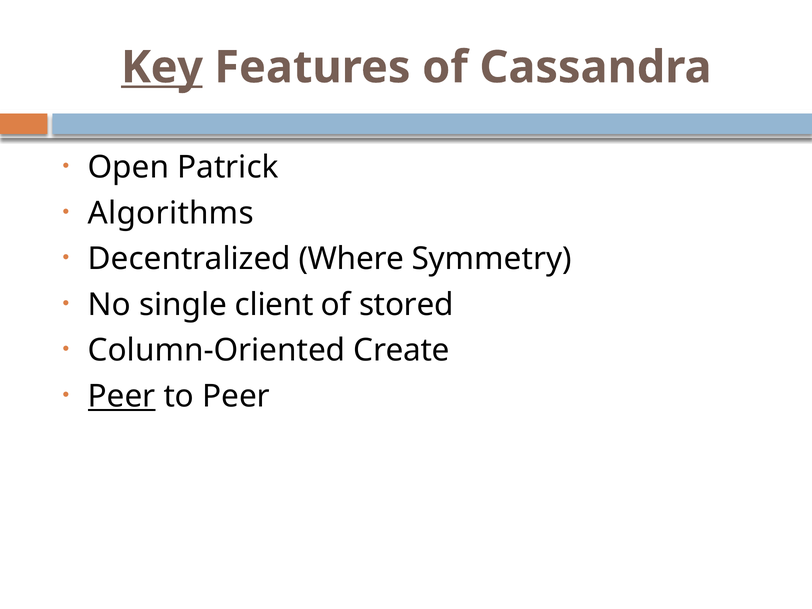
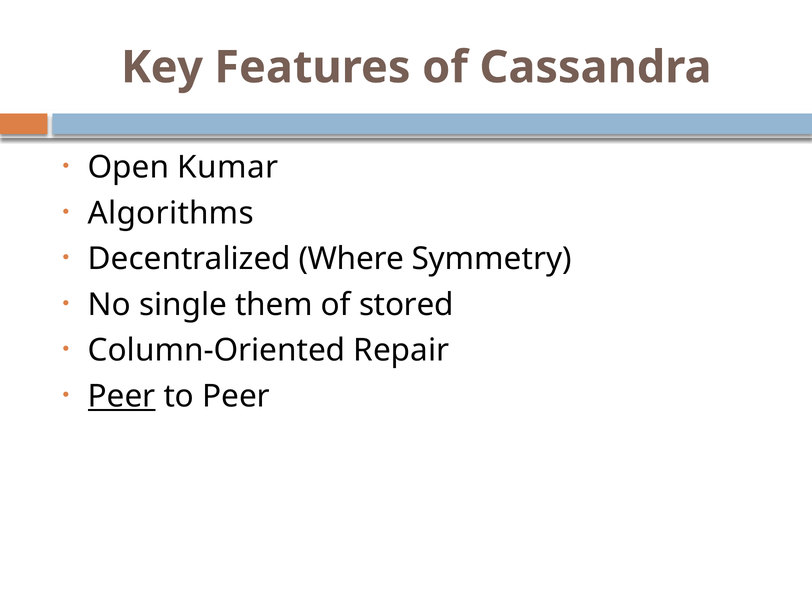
Key underline: present -> none
Patrick: Patrick -> Kumar
client: client -> them
Create: Create -> Repair
